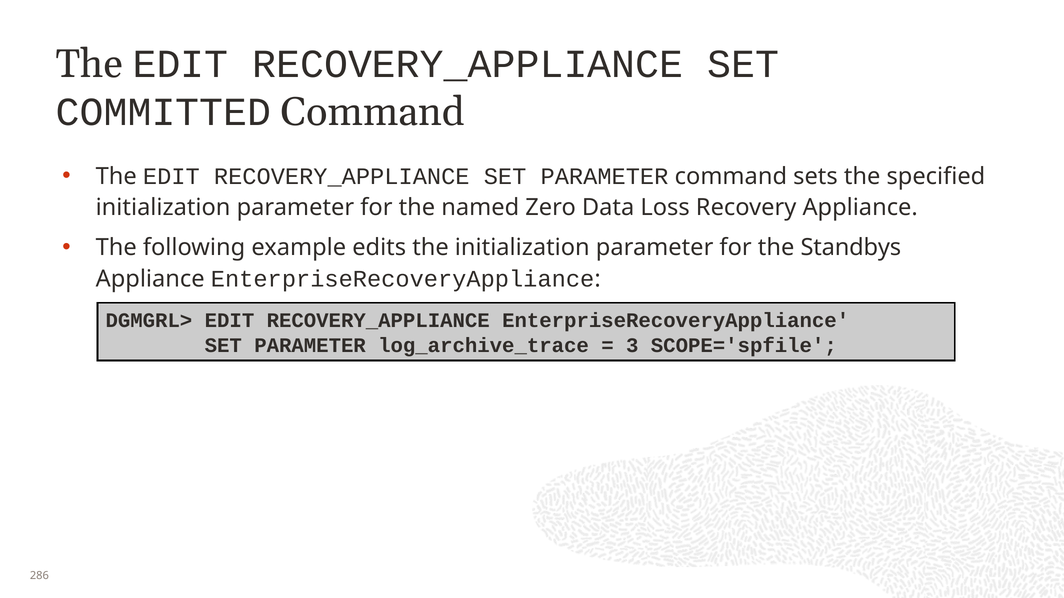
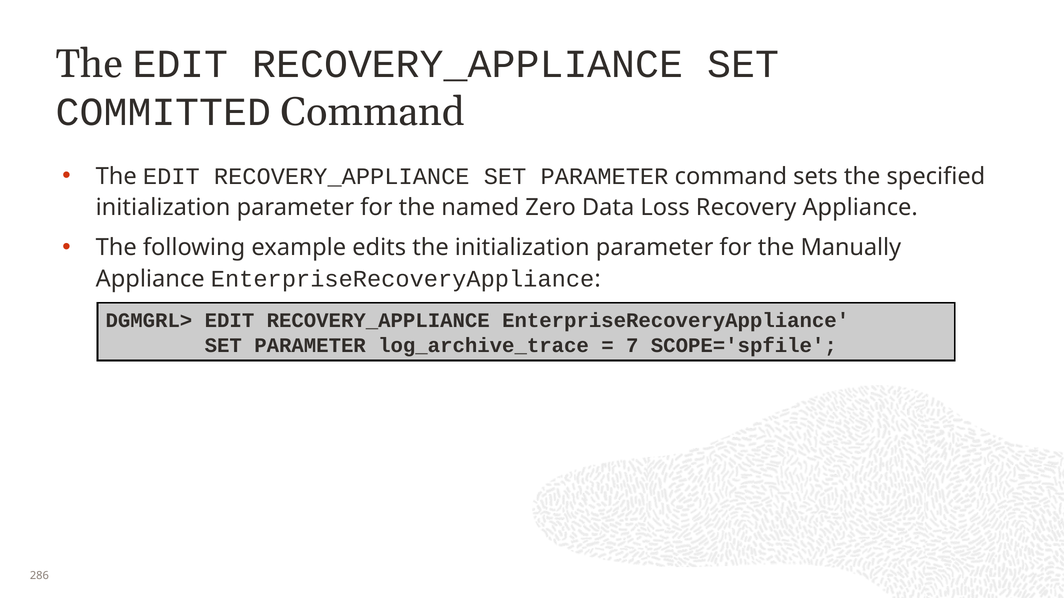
Standbys: Standbys -> Manually
3: 3 -> 7
